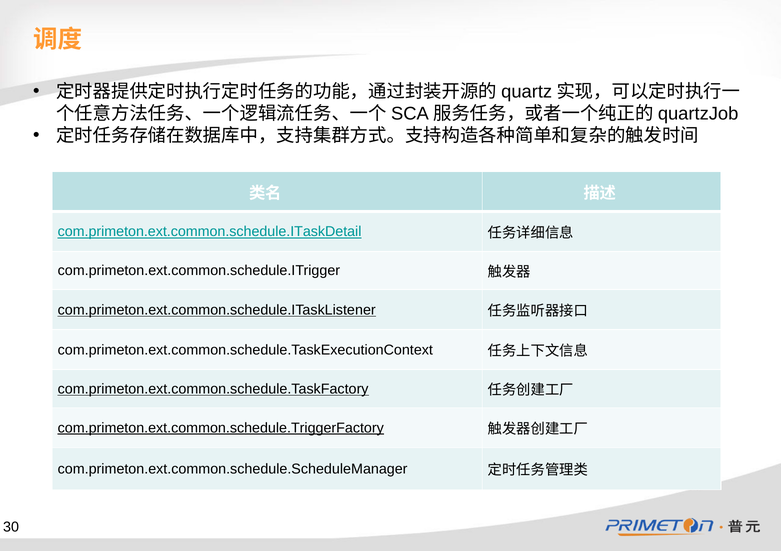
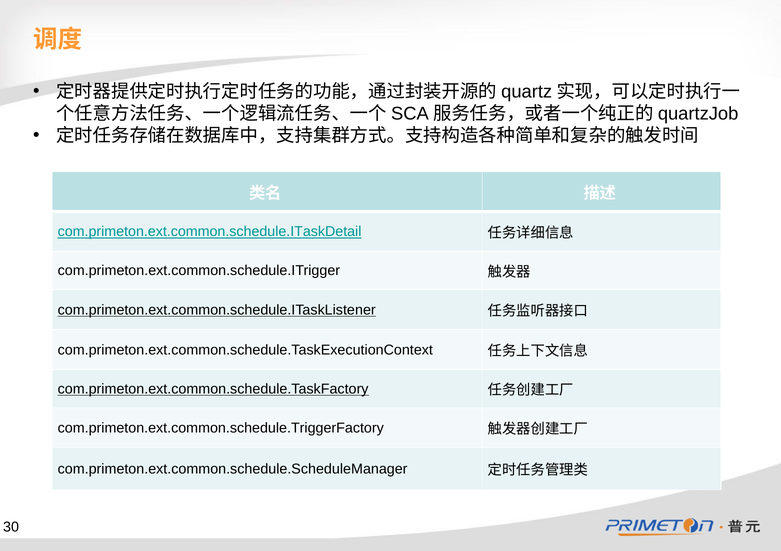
com.primeton.ext.common.schedule.TriggerFactory underline: present -> none
